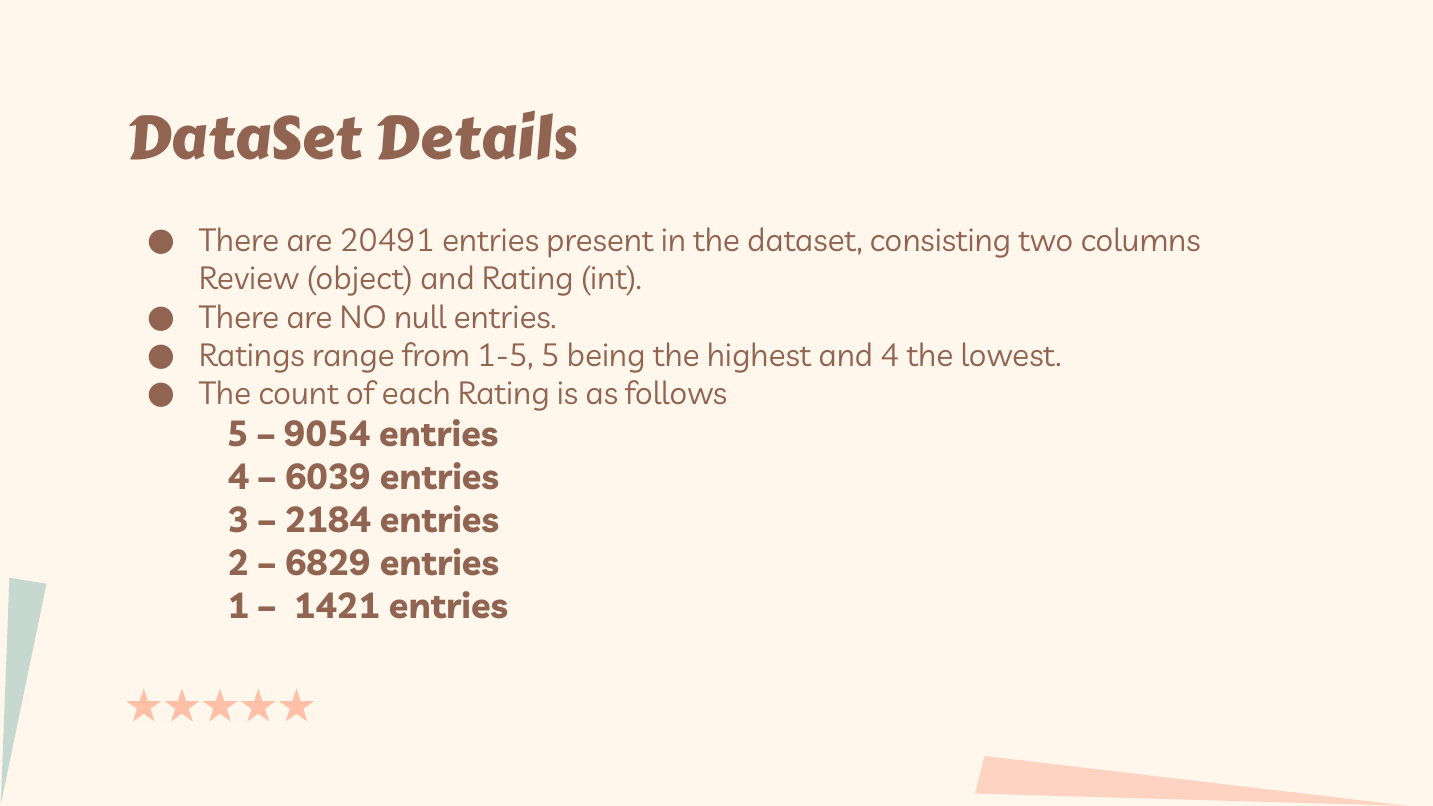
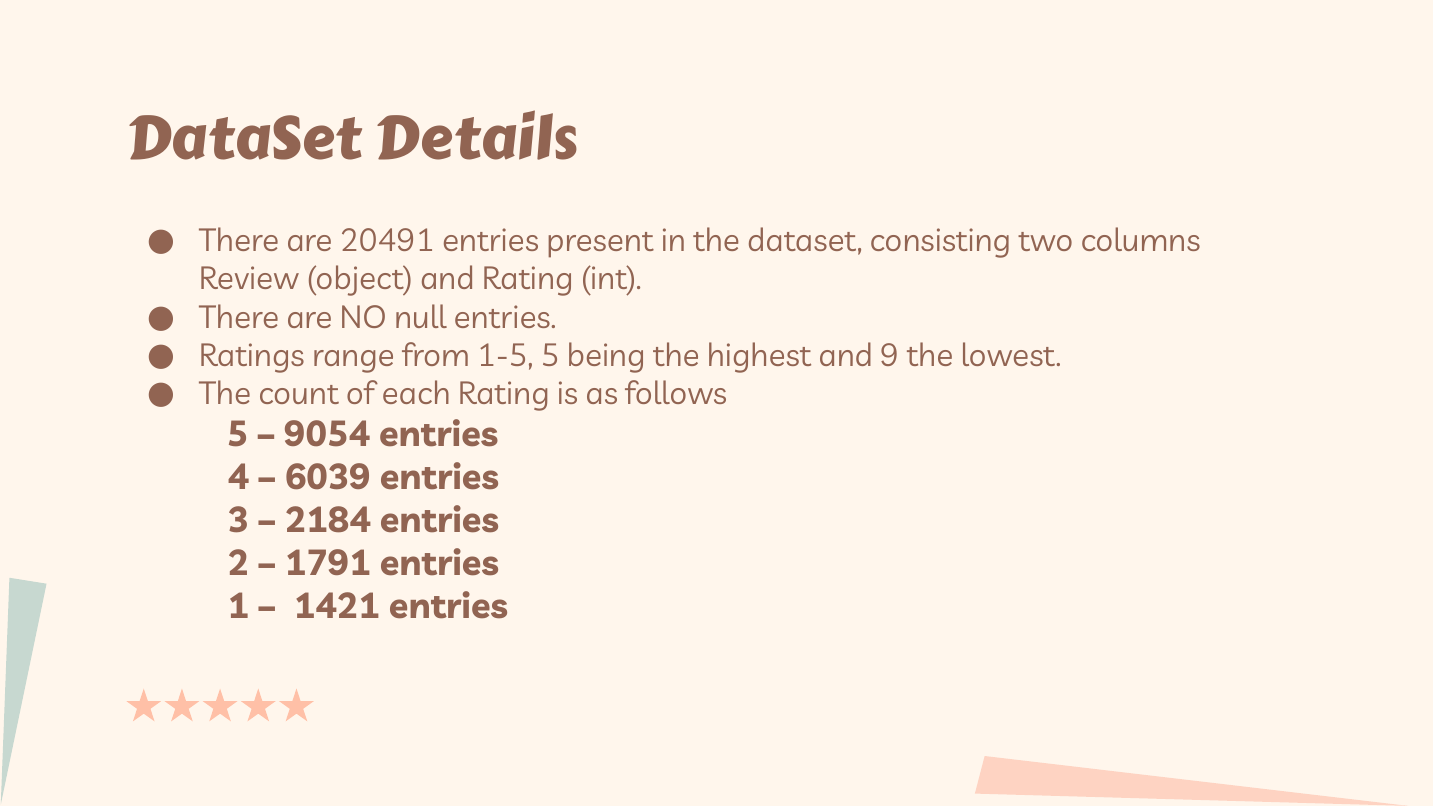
and 4: 4 -> 9
6829: 6829 -> 1791
